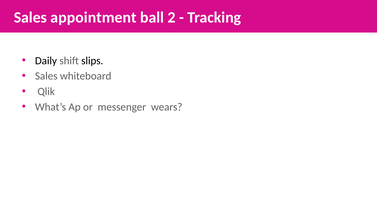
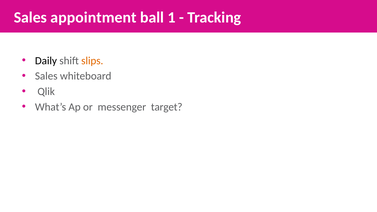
2: 2 -> 1
slips colour: black -> orange
wears: wears -> target
